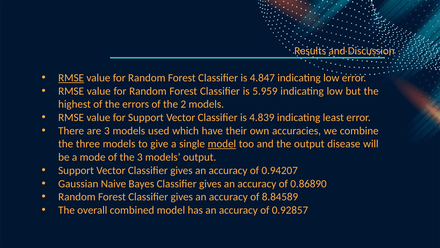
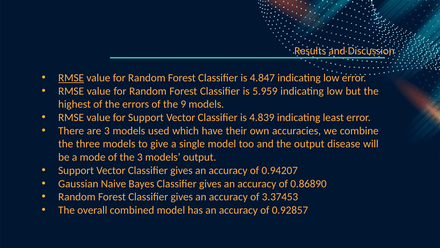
2: 2 -> 9
model at (222, 144) underline: present -> none
8.84589: 8.84589 -> 3.37453
